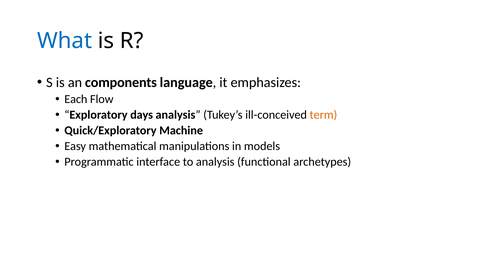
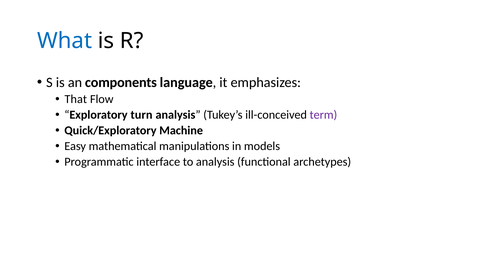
Each: Each -> That
days: days -> turn
term colour: orange -> purple
